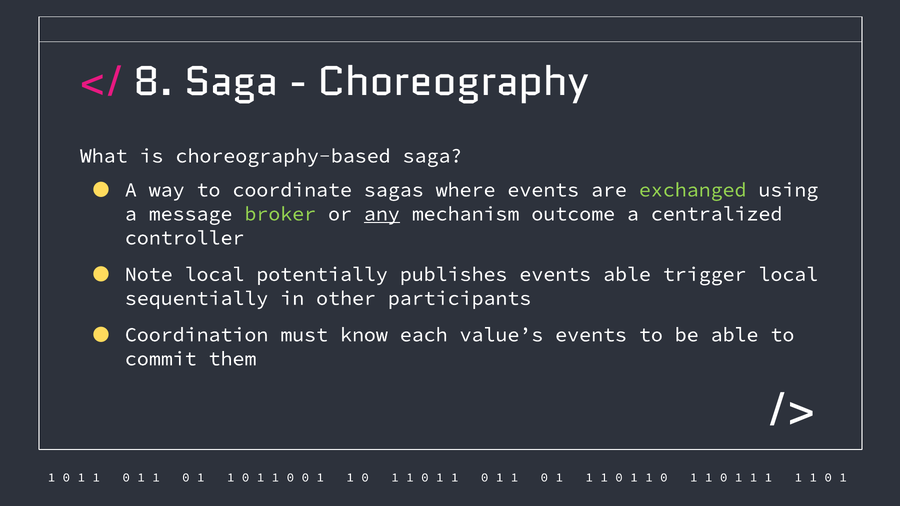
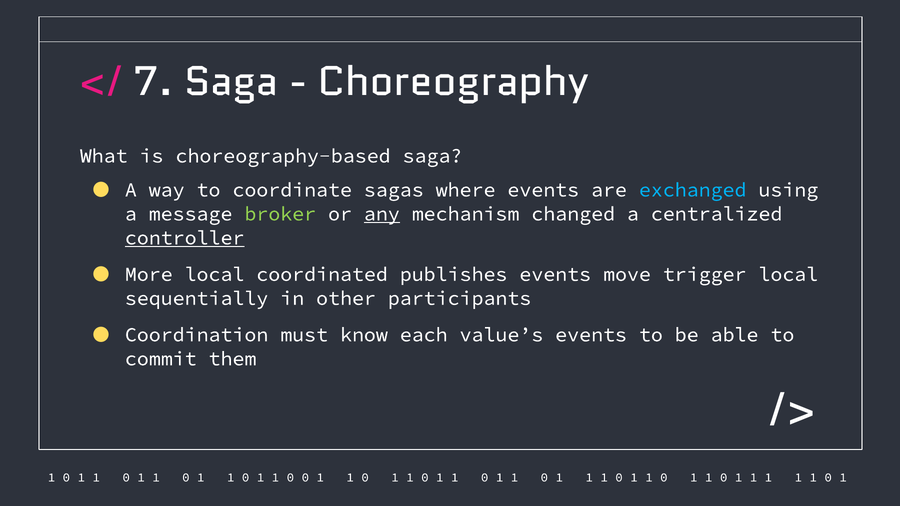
8: 8 -> 7
exchanged colour: light green -> light blue
outcome: outcome -> changed
controller underline: none -> present
Note: Note -> More
potentially: potentially -> coordinated
events able: able -> move
